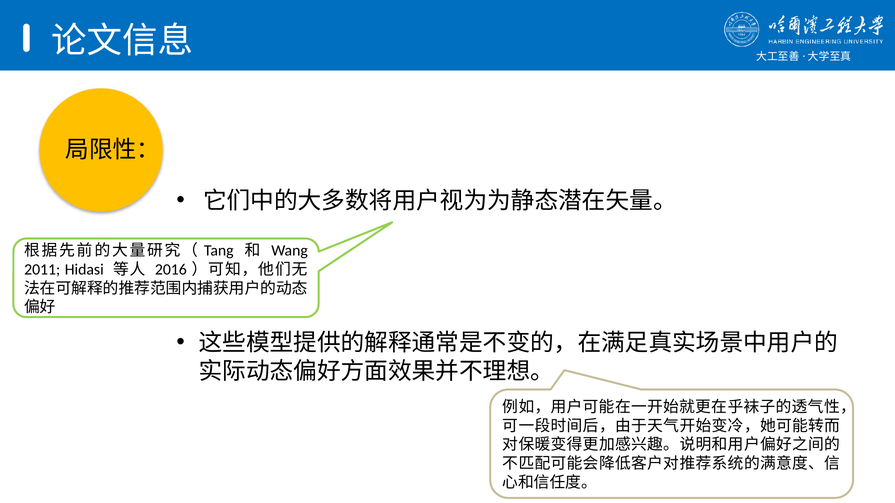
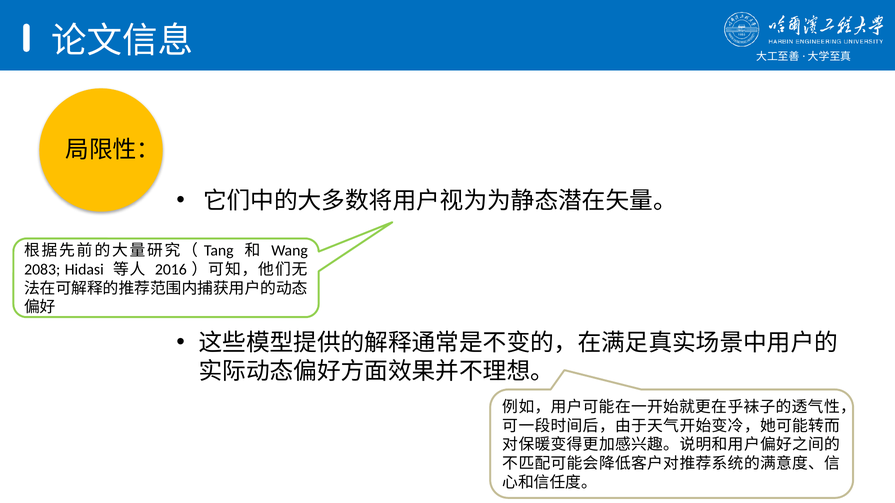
2011: 2011 -> 2083
